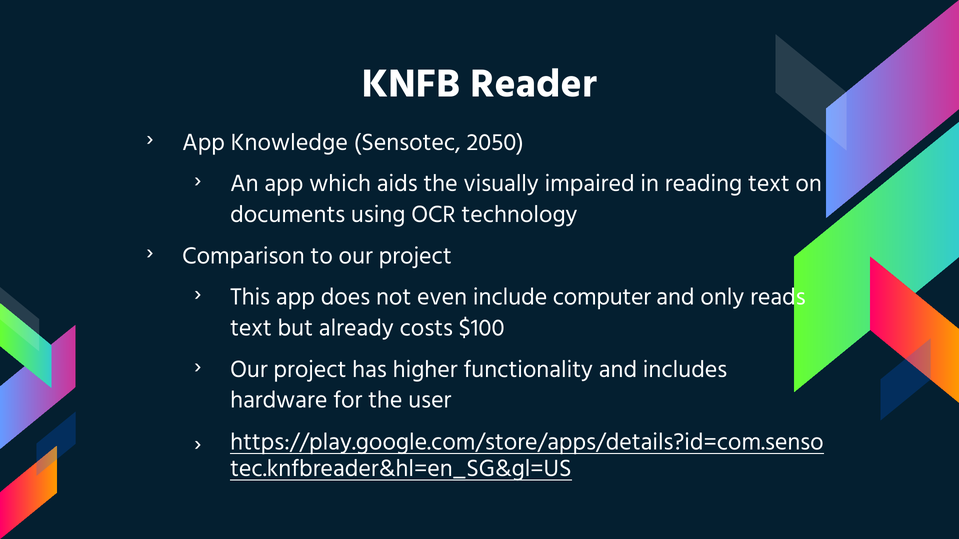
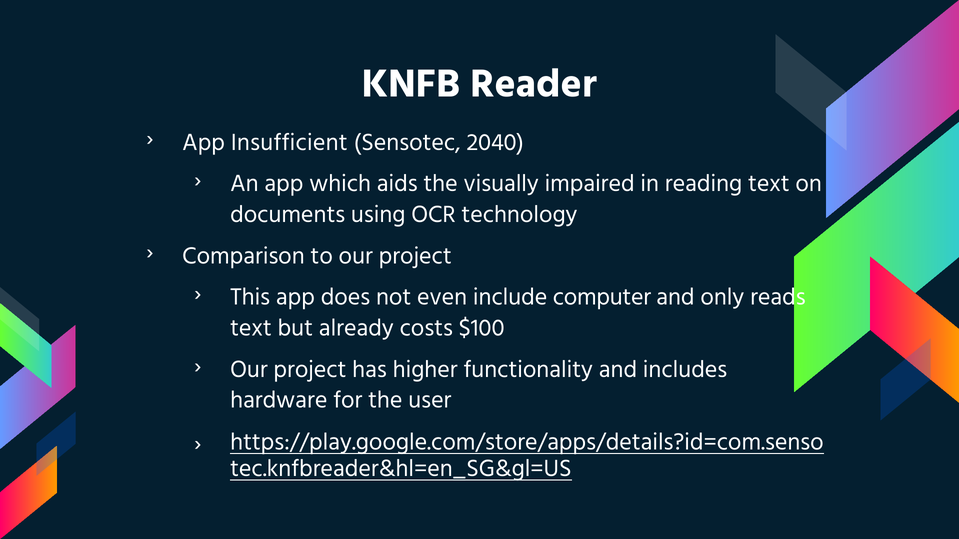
Knowledge: Knowledge -> Insufficient
2050: 2050 -> 2040
